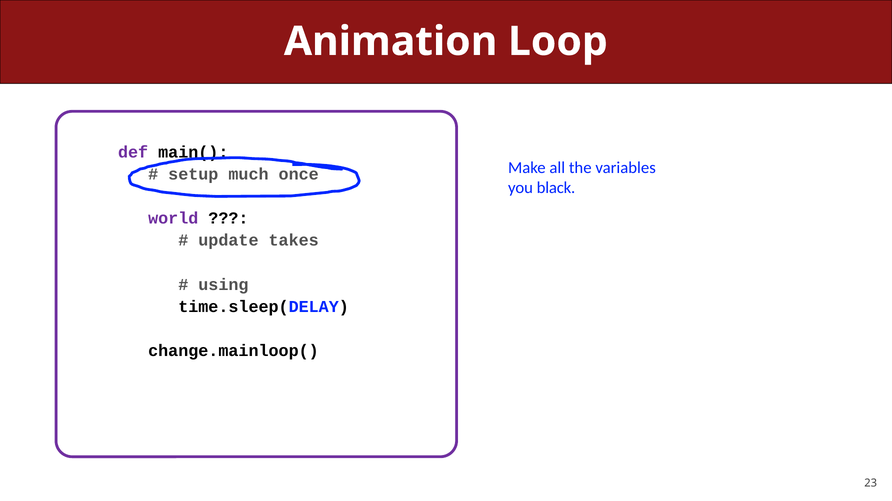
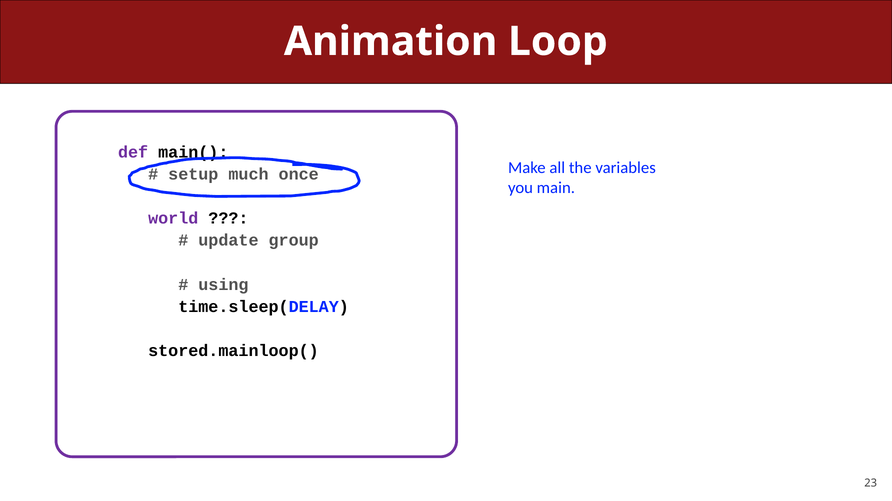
black: black -> main
takes: takes -> group
change.mainloop(: change.mainloop( -> stored.mainloop(
